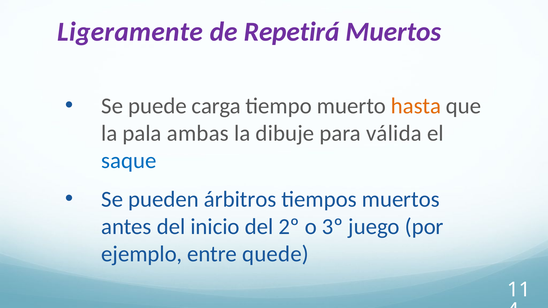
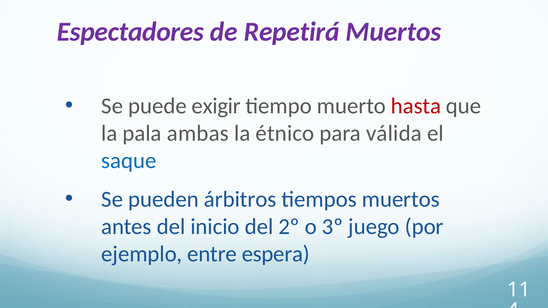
Ligeramente: Ligeramente -> Espectadores
carga: carga -> exigir
hasta colour: orange -> red
dibuje: dibuje -> étnico
quede: quede -> espera
